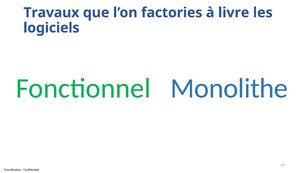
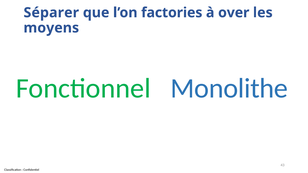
Travaux: Travaux -> Séparer
livre: livre -> over
logiciels: logiciels -> moyens
